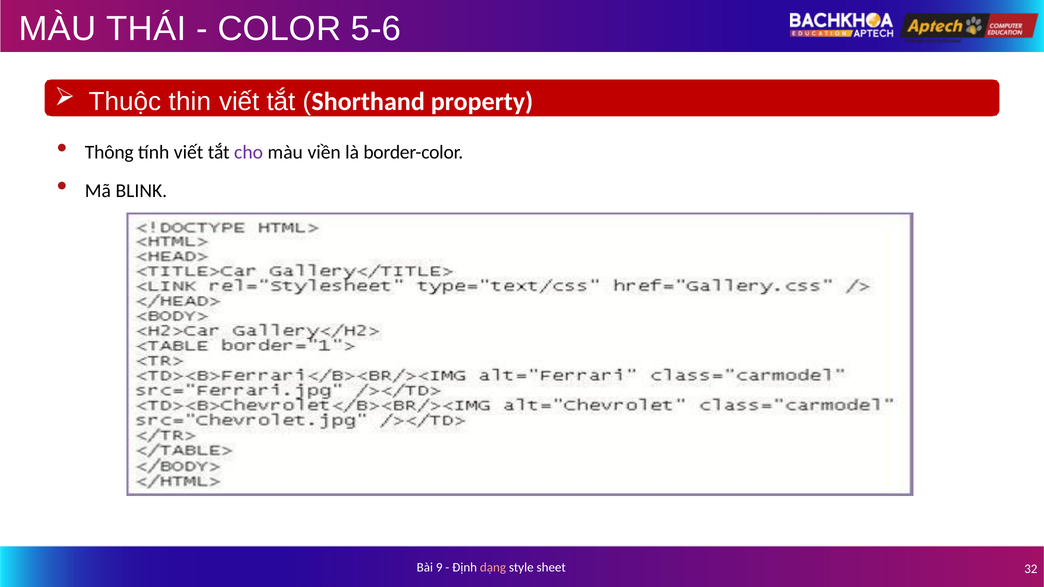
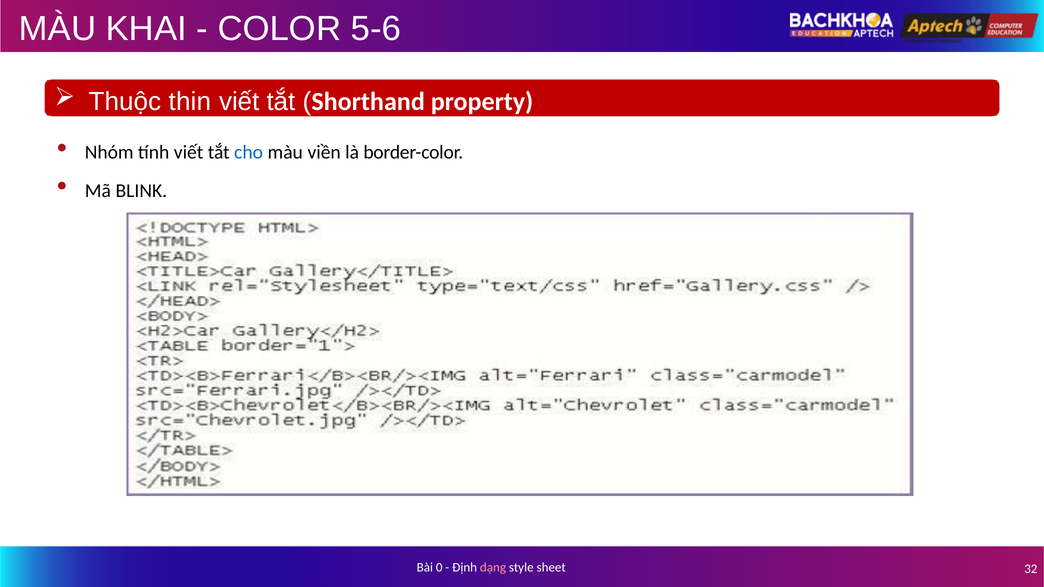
THÁI: THÁI -> KHAI
Thông: Thông -> Nhóm
cho colour: purple -> blue
9: 9 -> 0
